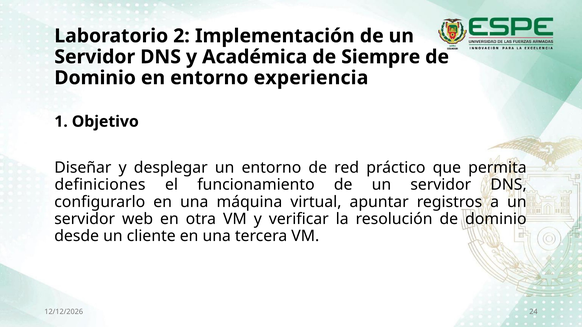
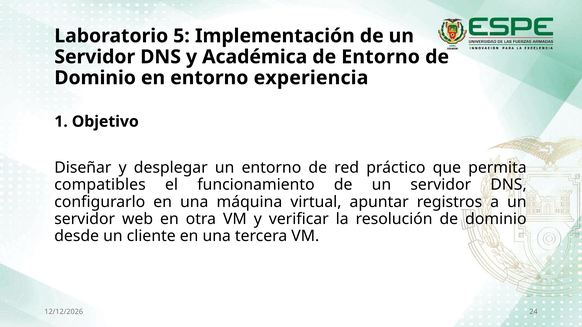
2: 2 -> 5
de Siempre: Siempre -> Entorno
definiciones: definiciones -> compatibles
